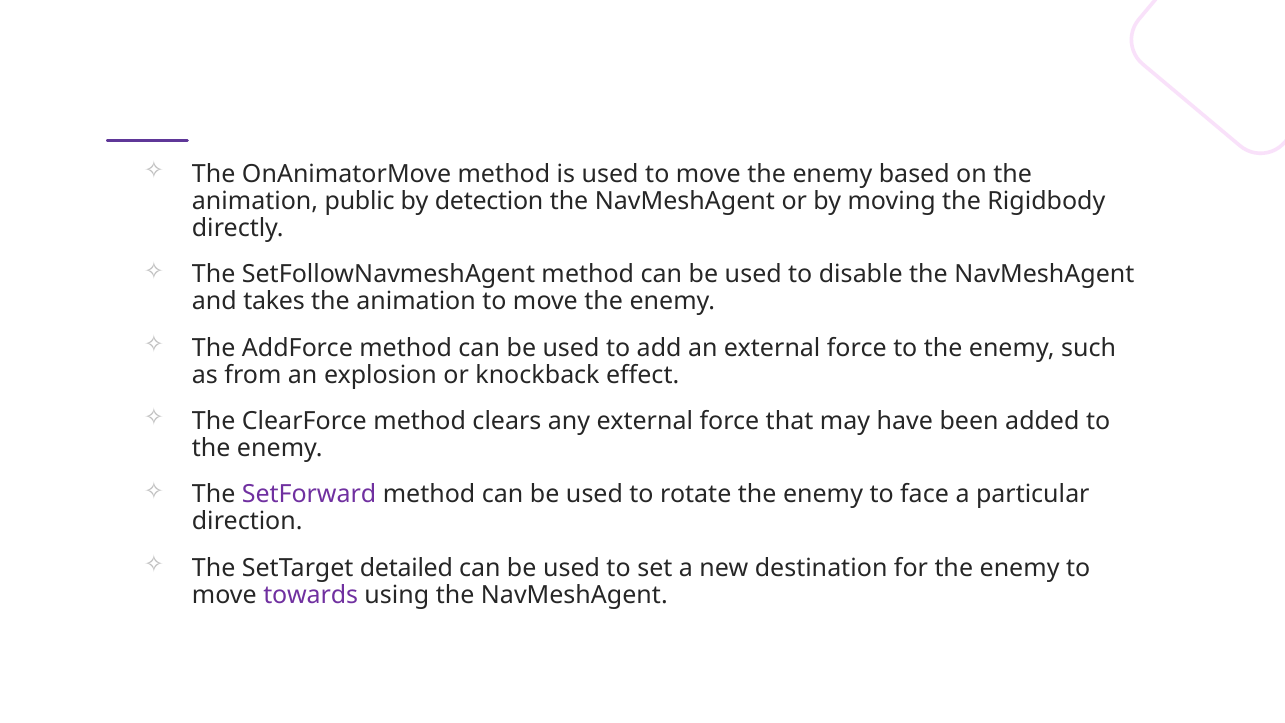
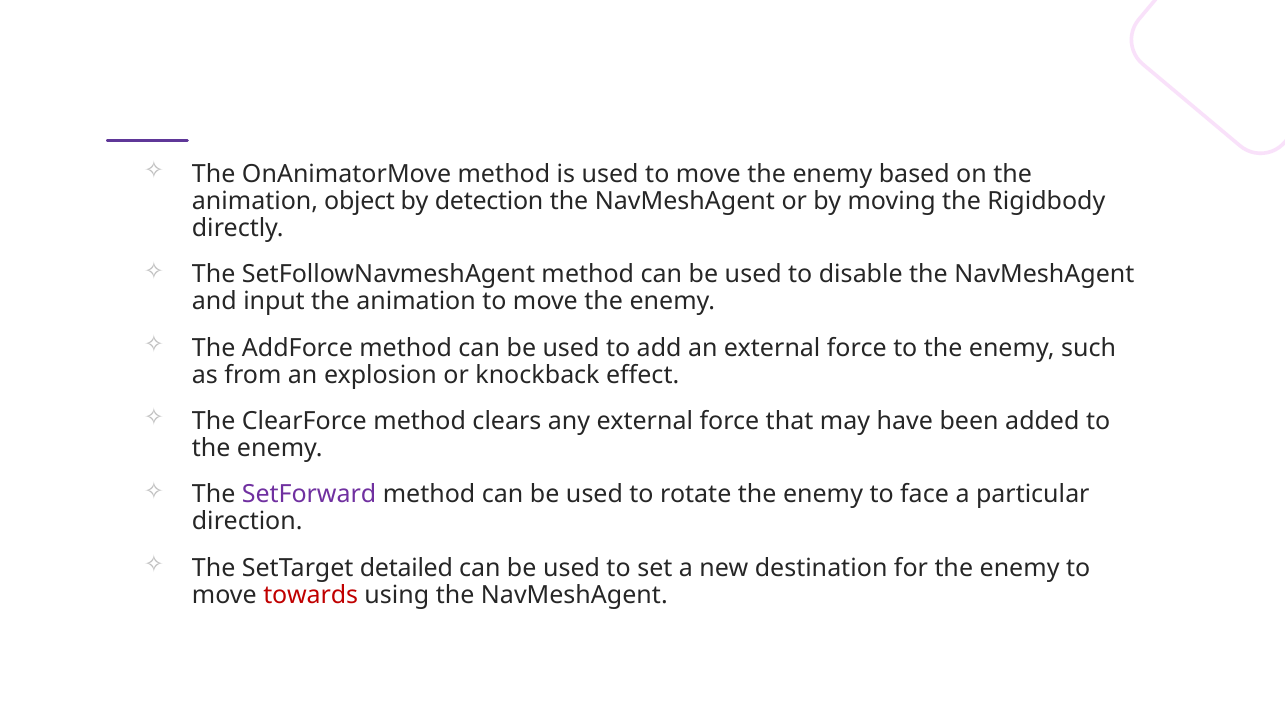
public: public -> object
takes: takes -> input
towards colour: purple -> red
